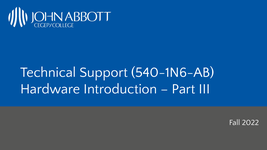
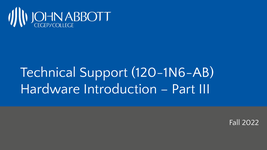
540-1N6-AB: 540-1N6-AB -> 120-1N6-AB
